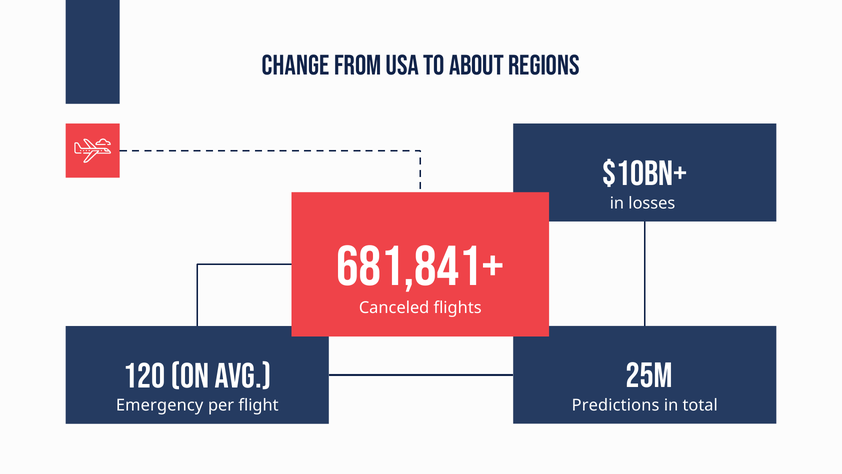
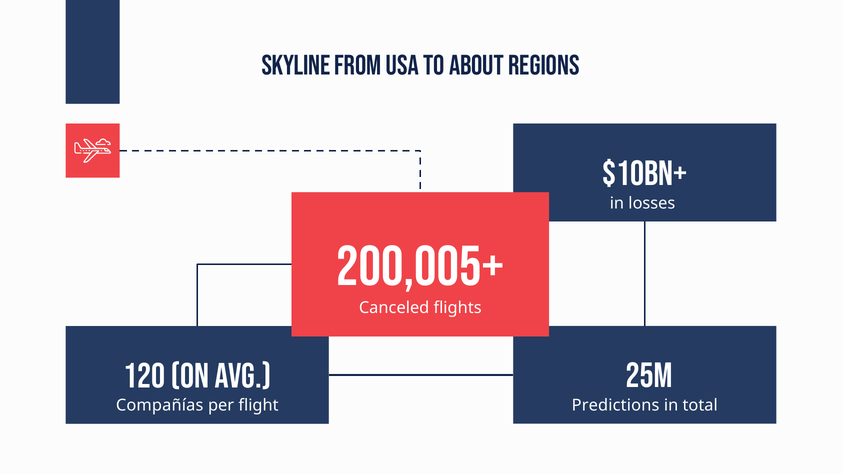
CHANGE: CHANGE -> SKYLINE
681,841+: 681,841+ -> 200,005+
Emergency: Emergency -> Compañías
